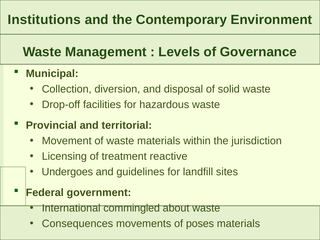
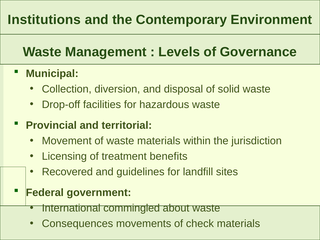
reactive: reactive -> benefits
Undergoes: Undergoes -> Recovered
poses: poses -> check
